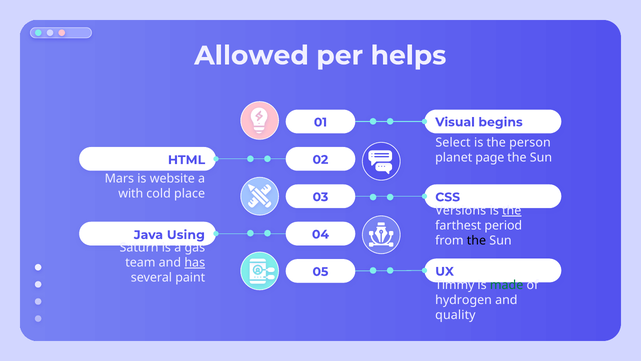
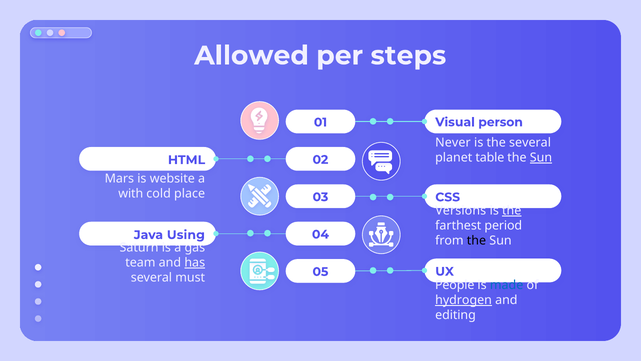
helps: helps -> steps
begins: begins -> person
Select: Select -> Never
the person: person -> several
page: page -> table
Sun at (541, 157) underline: none -> present
paint: paint -> must
Timmy: Timmy -> People
made colour: green -> blue
hydrogen underline: none -> present
quality: quality -> editing
